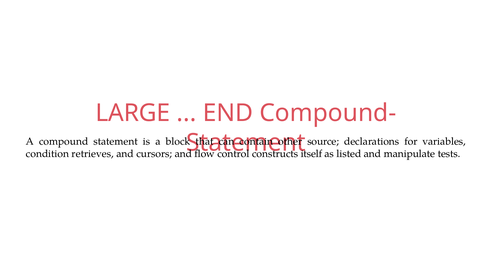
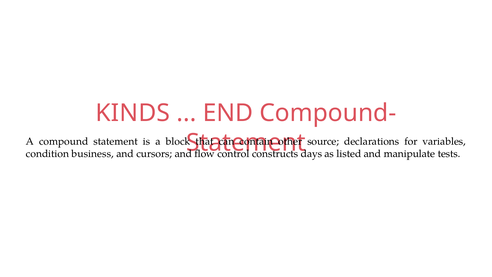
LARGE: LARGE -> KINDS
retrieves: retrieves -> business
itself: itself -> days
